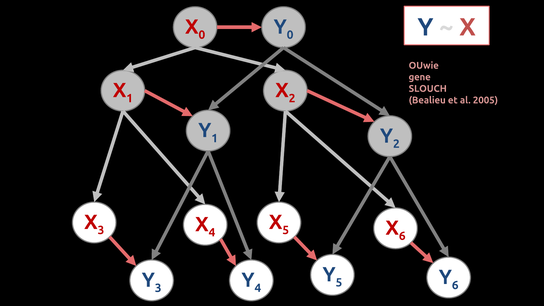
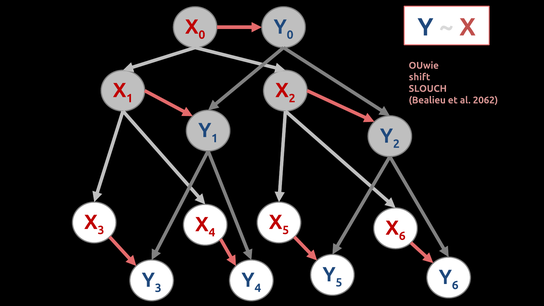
gene: gene -> shift
2005: 2005 -> 2062
